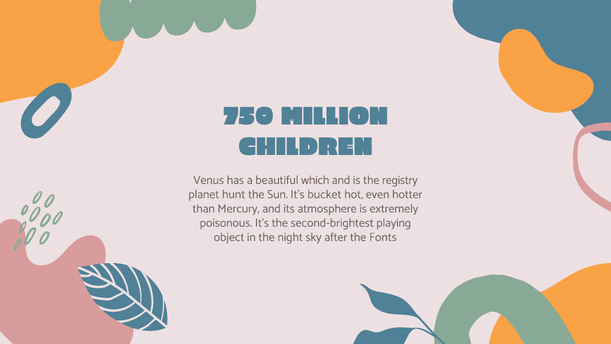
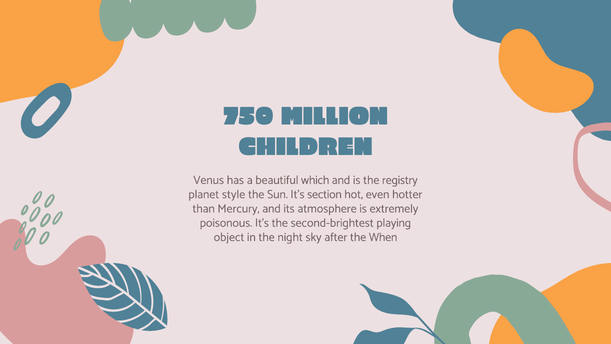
hunt: hunt -> style
bucket: bucket -> section
Fonts: Fonts -> When
